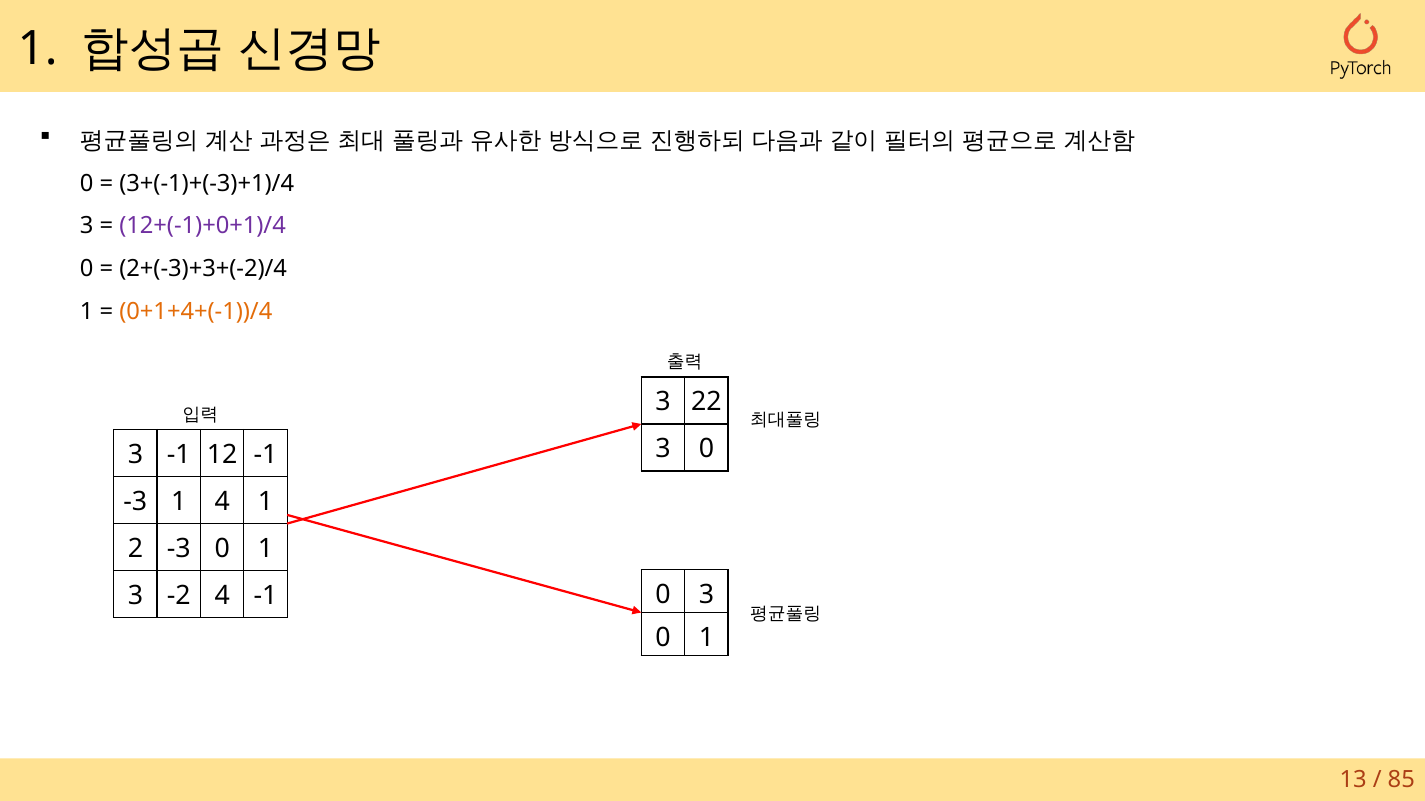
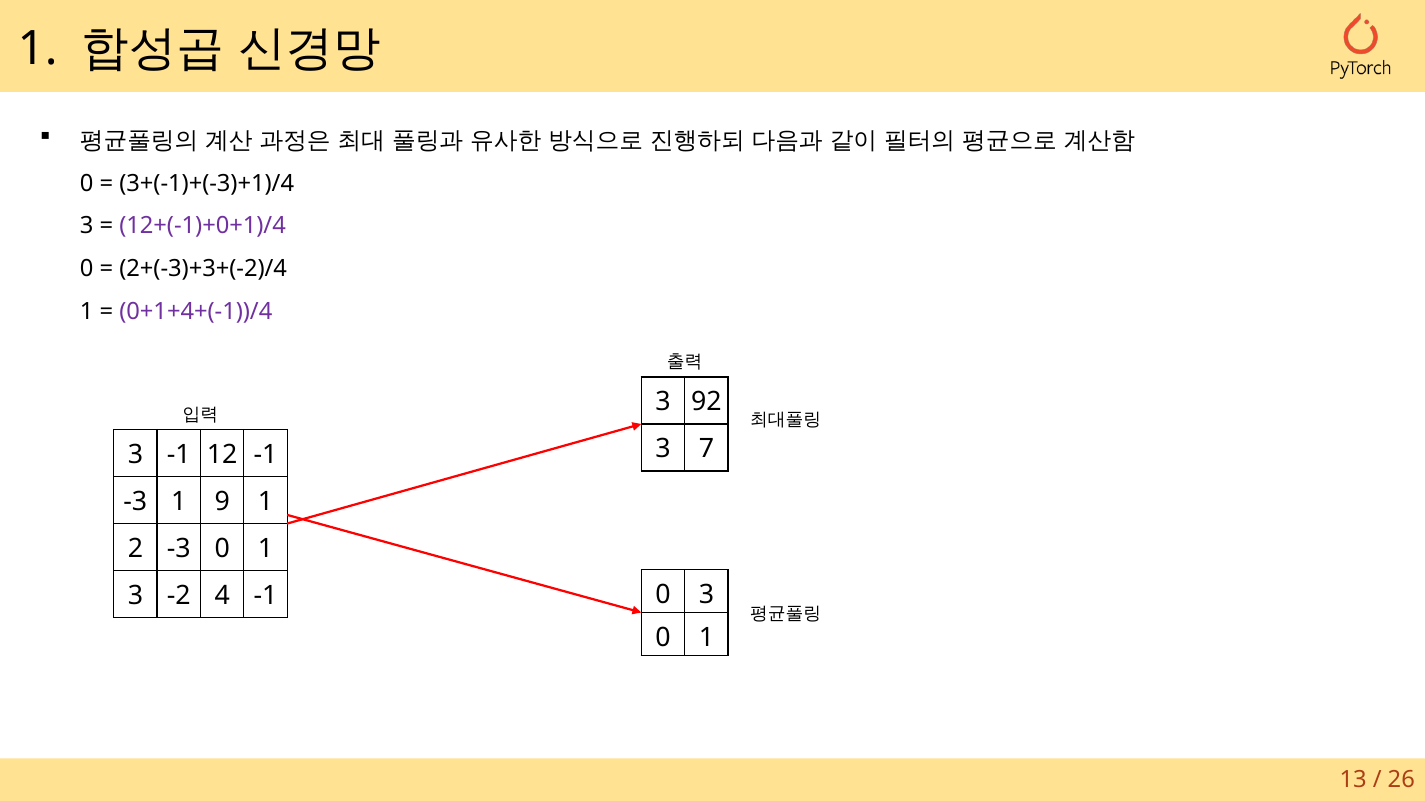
0+1+4+(-1))/4 colour: orange -> purple
22: 22 -> 92
0 at (706, 449): 0 -> 7
1 4: 4 -> 9
85: 85 -> 26
